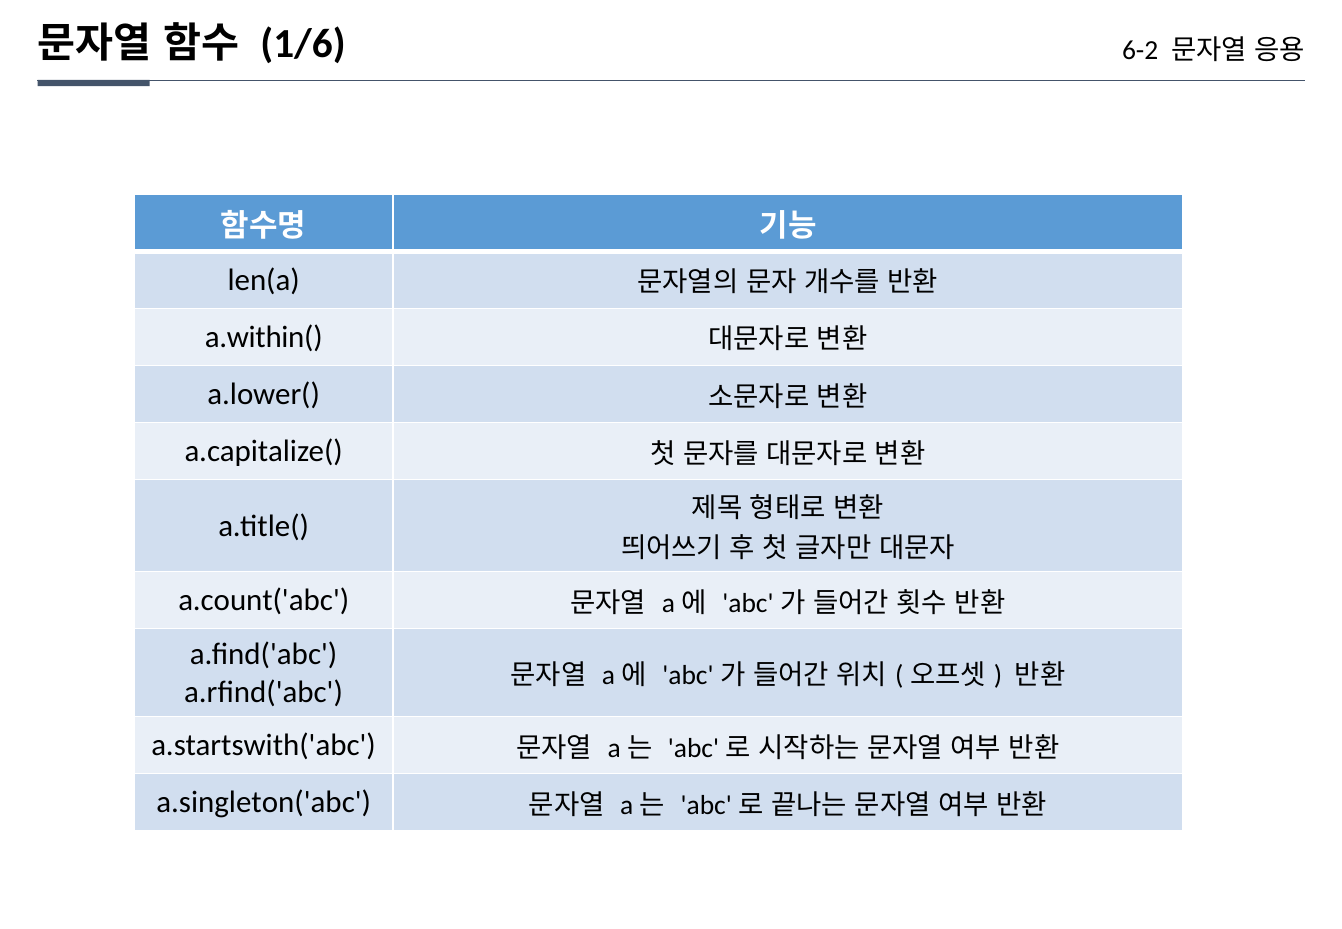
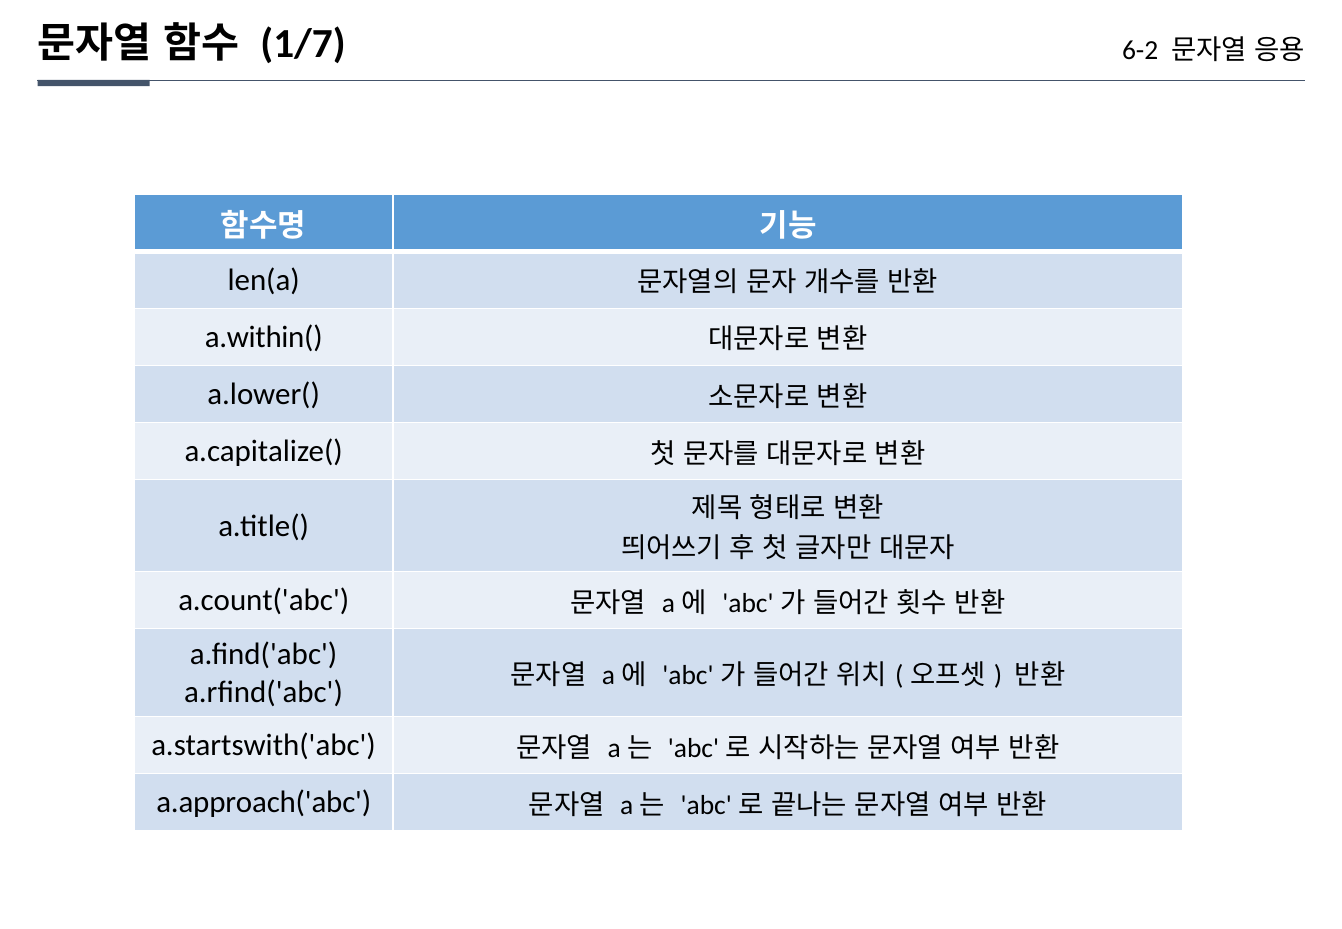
1/6: 1/6 -> 1/7
a.singleton('abc: a.singleton('abc -> a.approach('abc
